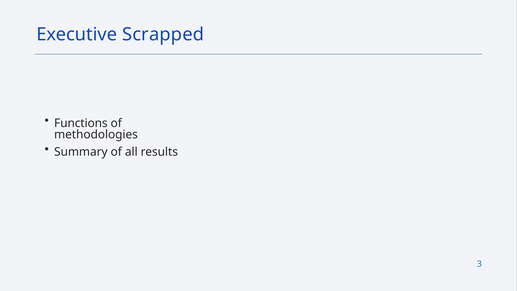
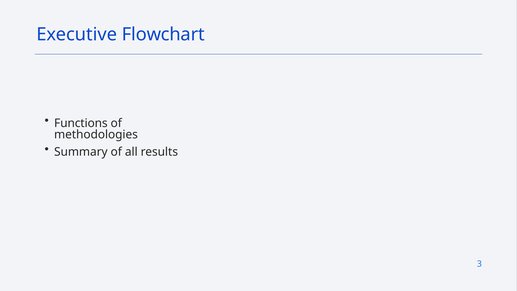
Scrapped: Scrapped -> Flowchart
